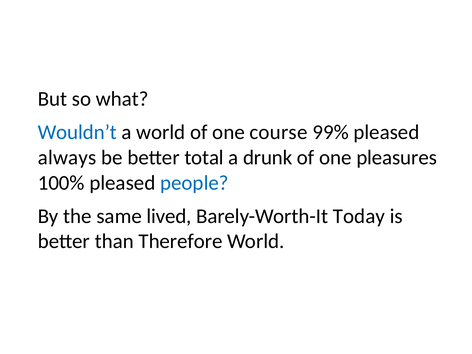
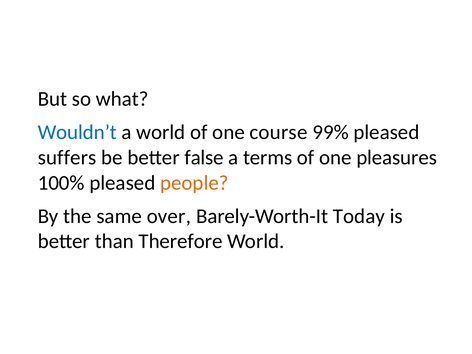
always: always -> suffers
total: total -> false
drunk: drunk -> terms
people colour: blue -> orange
lived: lived -> over
